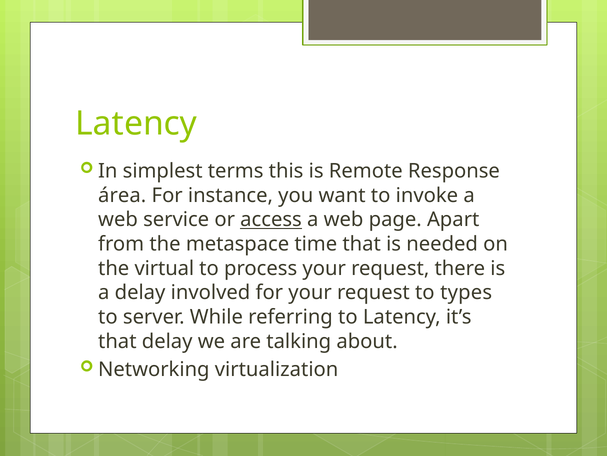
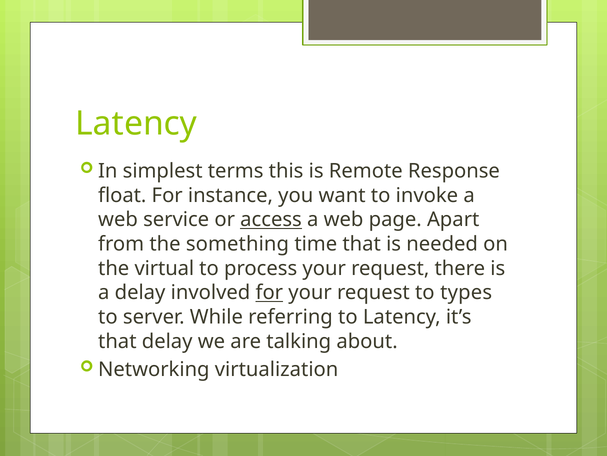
área: área -> float
metaspace: metaspace -> something
for at (269, 292) underline: none -> present
